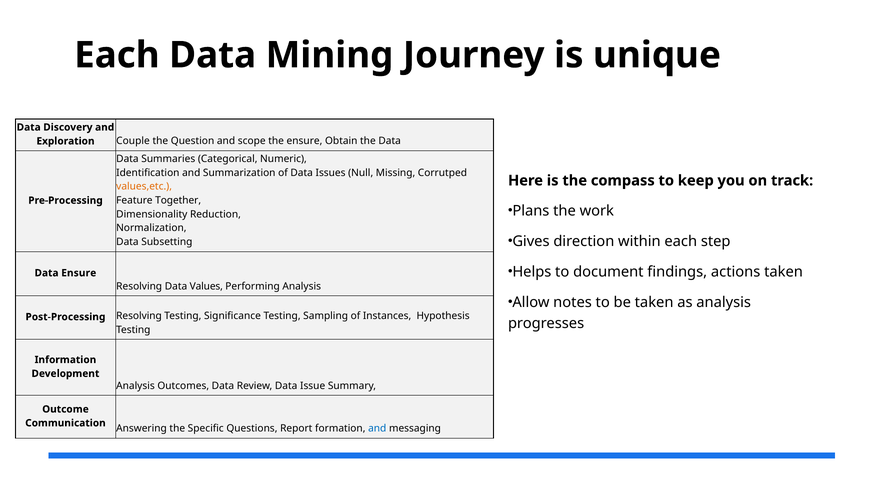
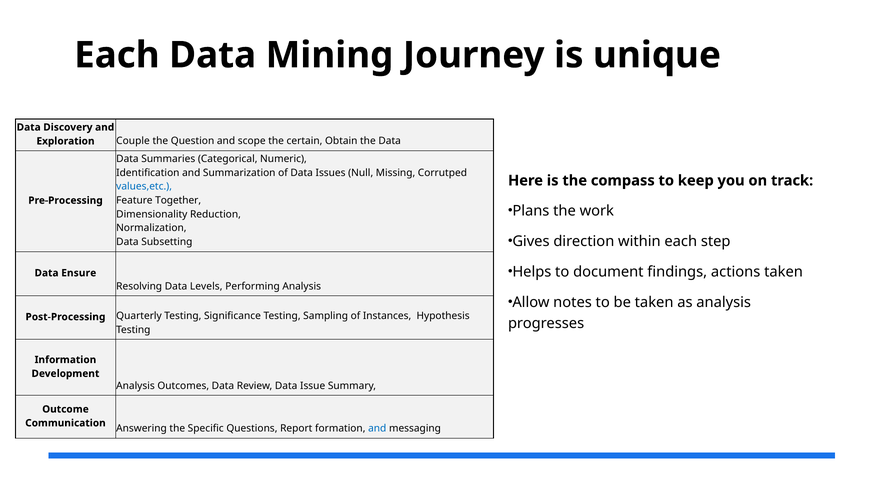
the ensure: ensure -> certain
values,etc colour: orange -> blue
Values: Values -> Levels
Post-Processing Resolving: Resolving -> Quarterly
